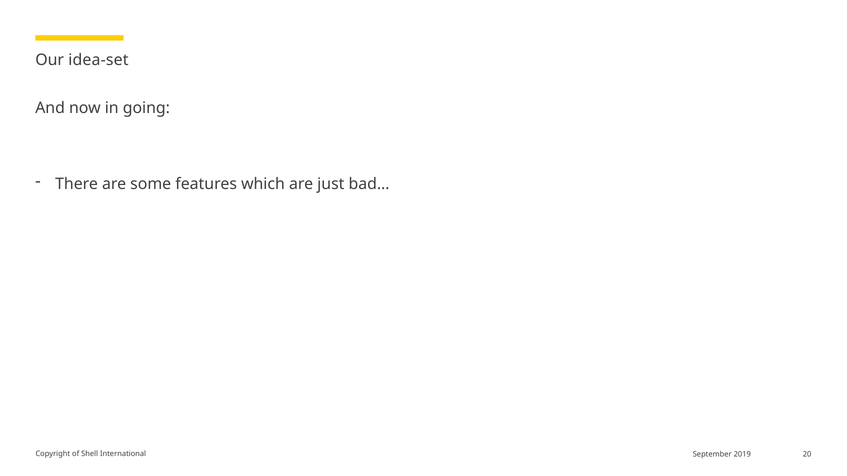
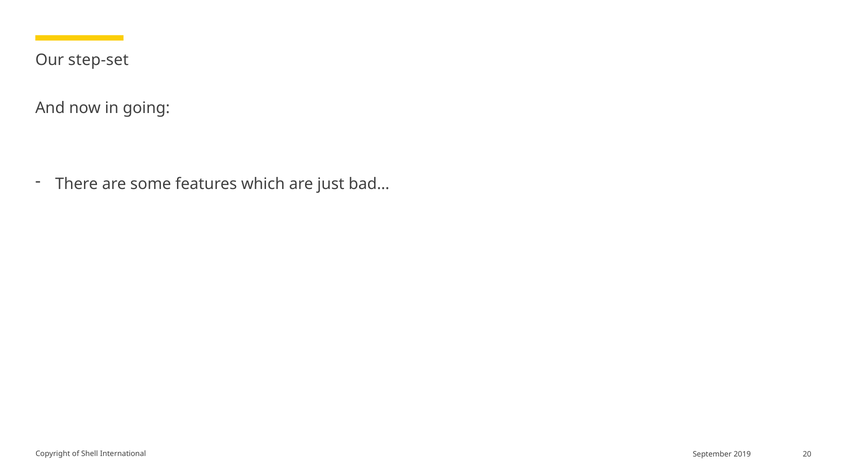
idea-set: idea-set -> step-set
